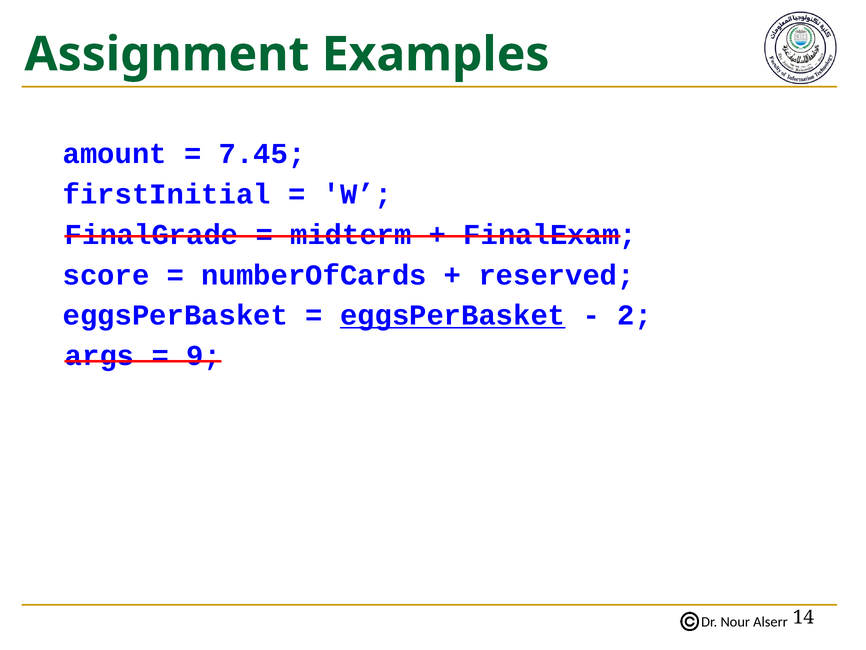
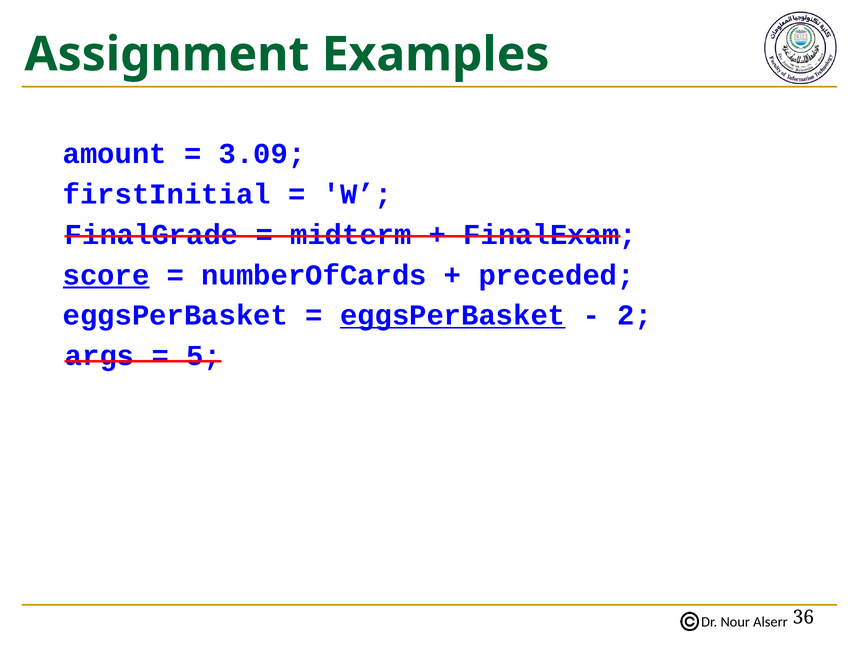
7.45: 7.45 -> 3.09
score underline: none -> present
reserved: reserved -> preceded
9: 9 -> 5
14: 14 -> 36
